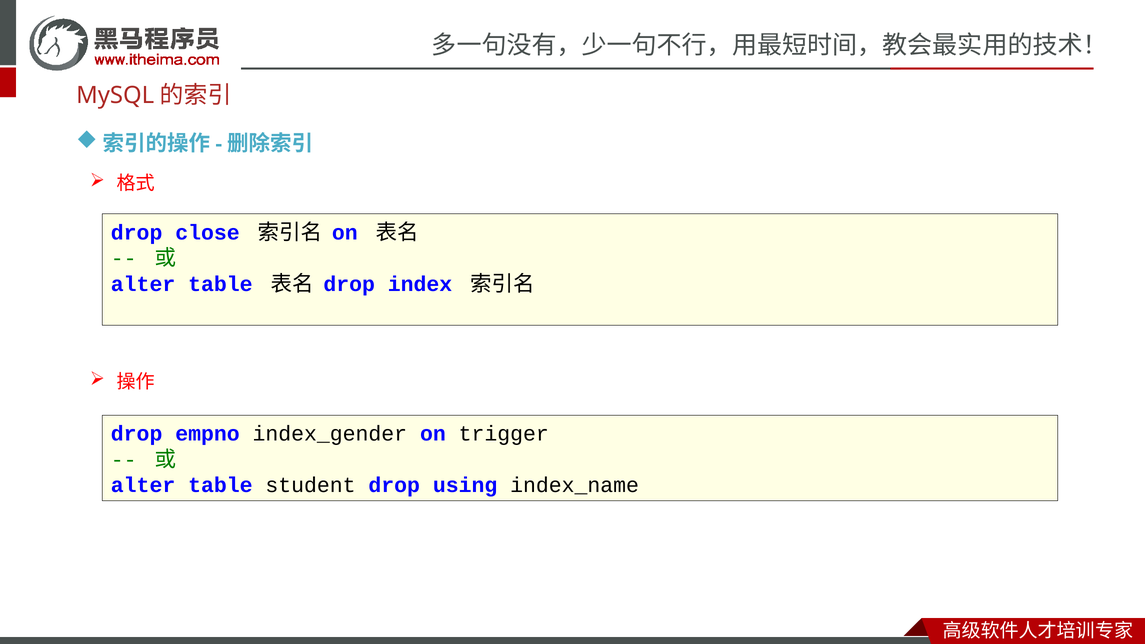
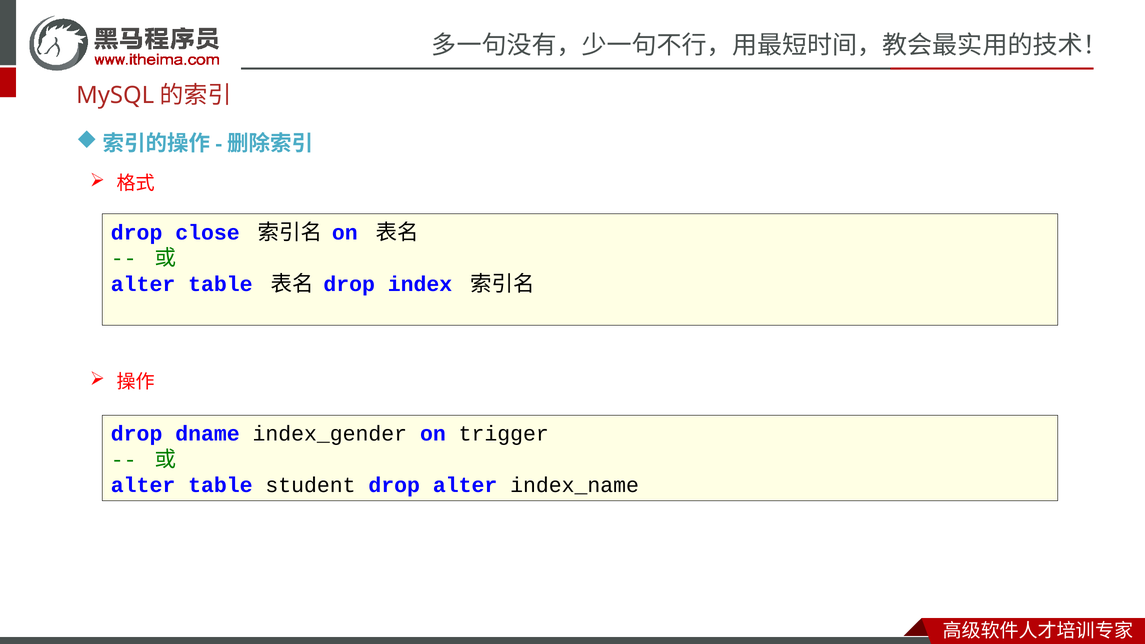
empno: empno -> dname
drop using: using -> alter
